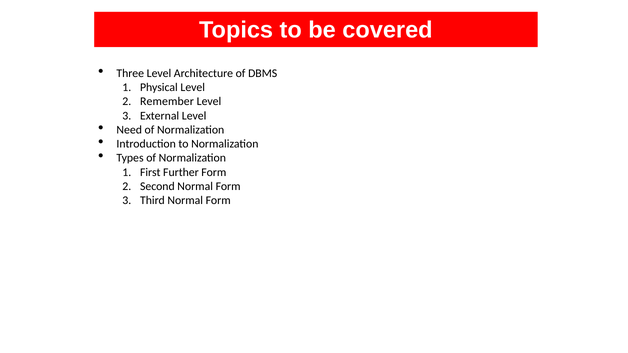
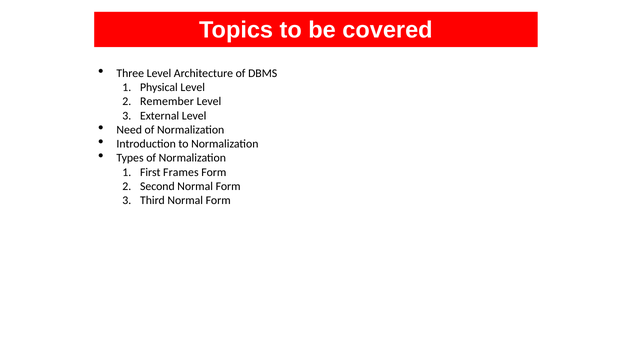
Further: Further -> Frames
